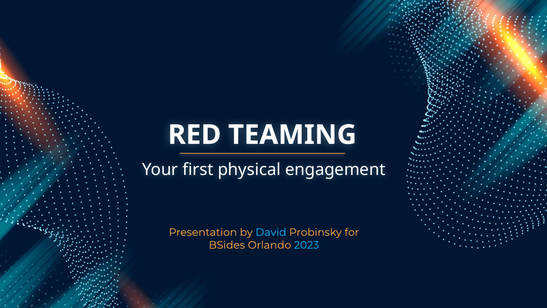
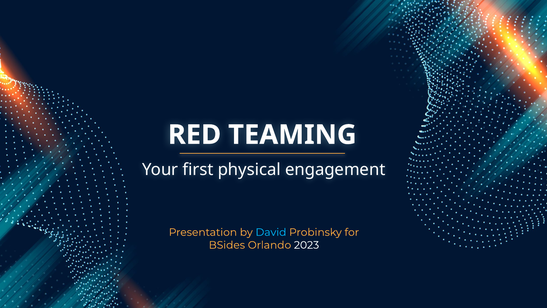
2023 colour: light blue -> white
